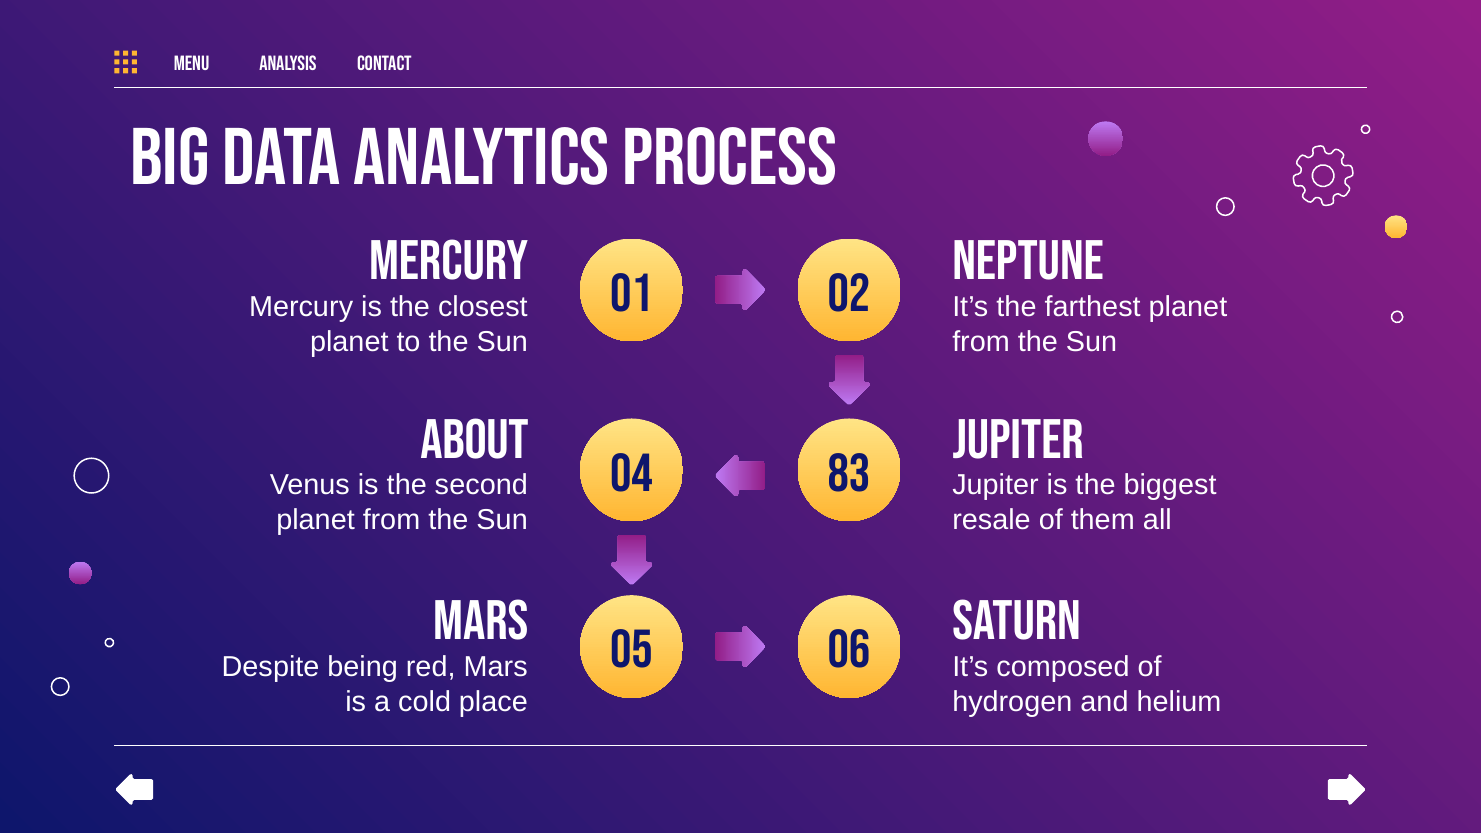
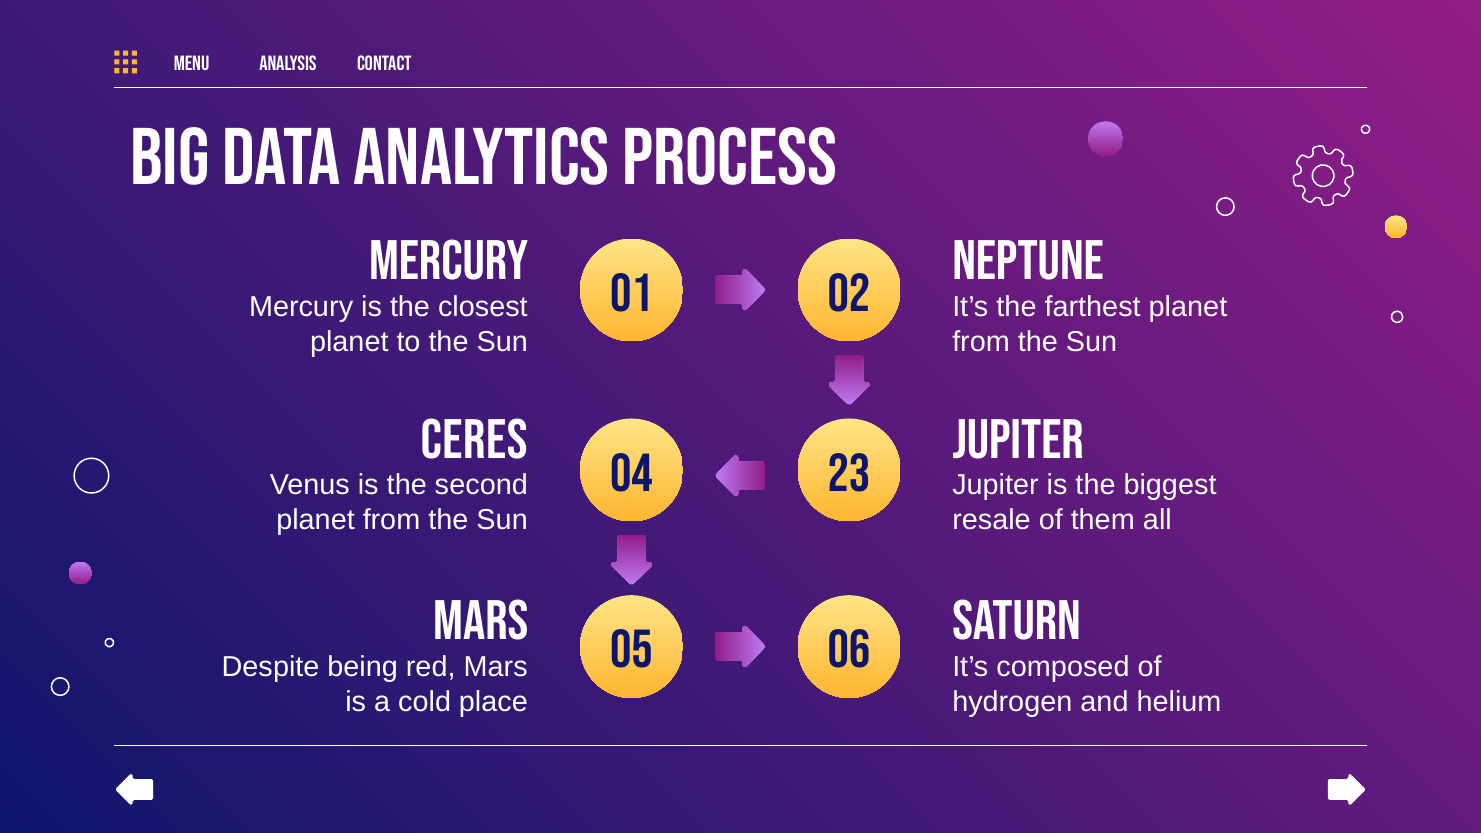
ABOUT: ABOUT -> CERES
83: 83 -> 23
